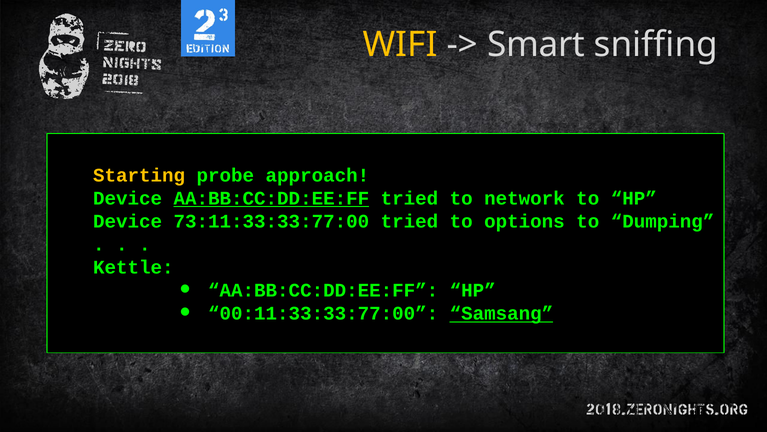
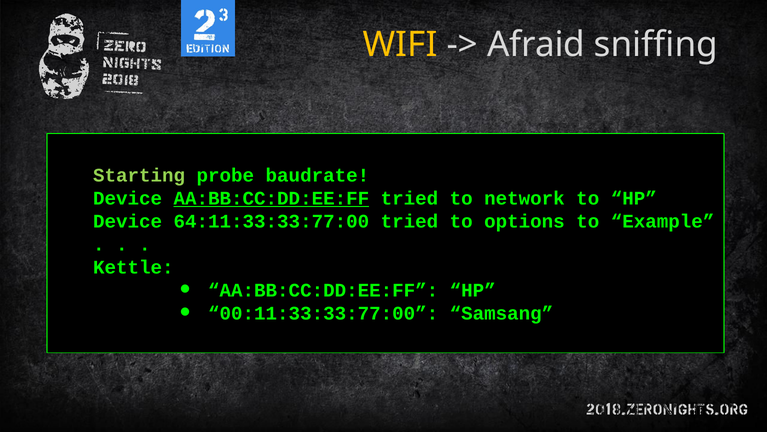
Smart: Smart -> Afraid
Starting colour: yellow -> light green
approach: approach -> baudrate
73:11:33:33:77:00: 73:11:33:33:77:00 -> 64:11:33:33:77:00
Dumping: Dumping -> Example
Samsang underline: present -> none
